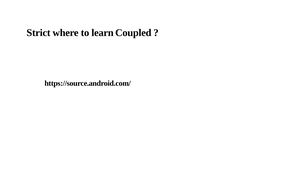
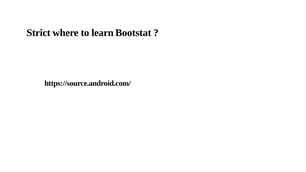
Coupled: Coupled -> Bootstat
